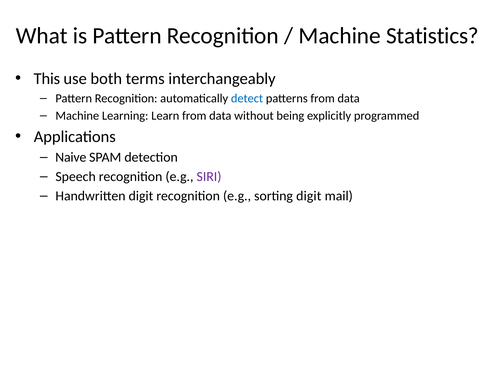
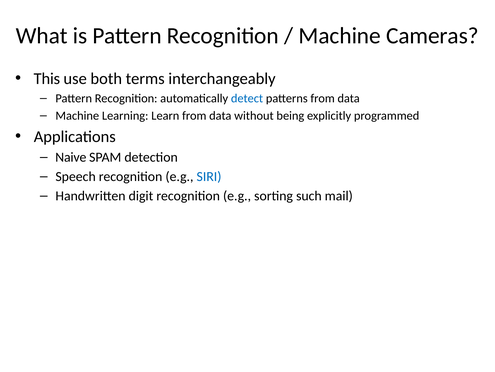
Statistics: Statistics -> Cameras
SIRI colour: purple -> blue
sorting digit: digit -> such
